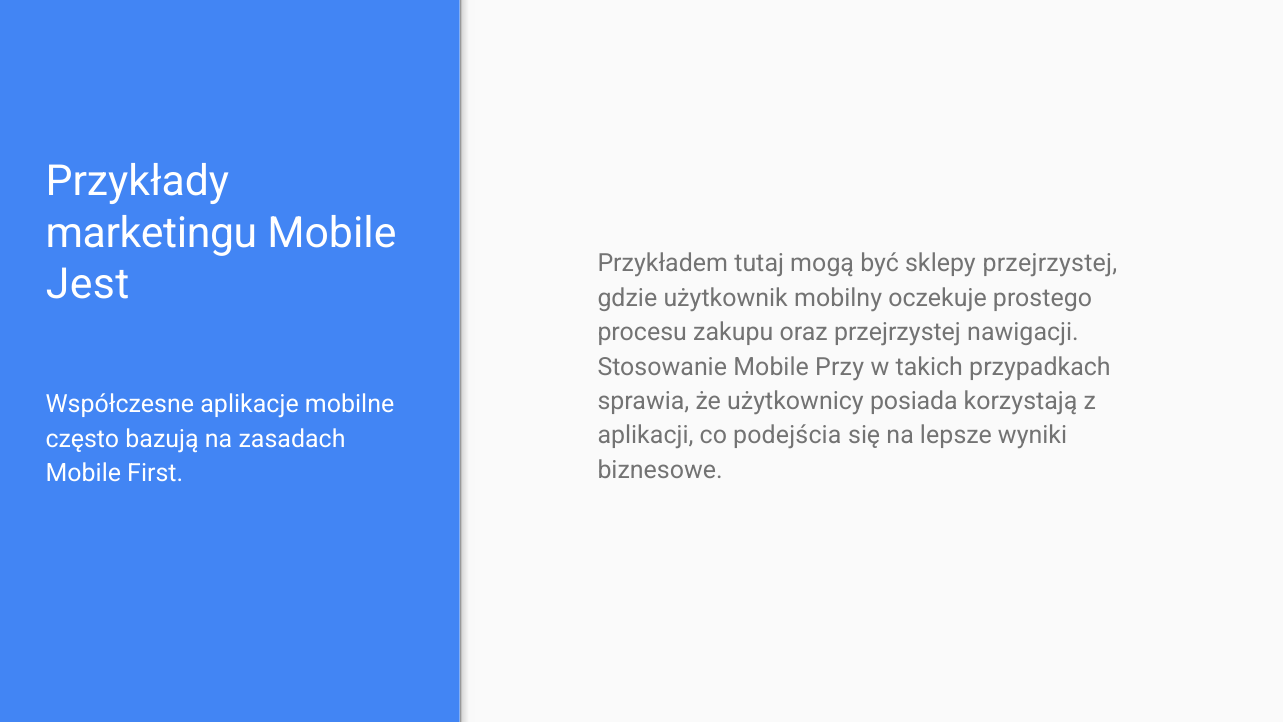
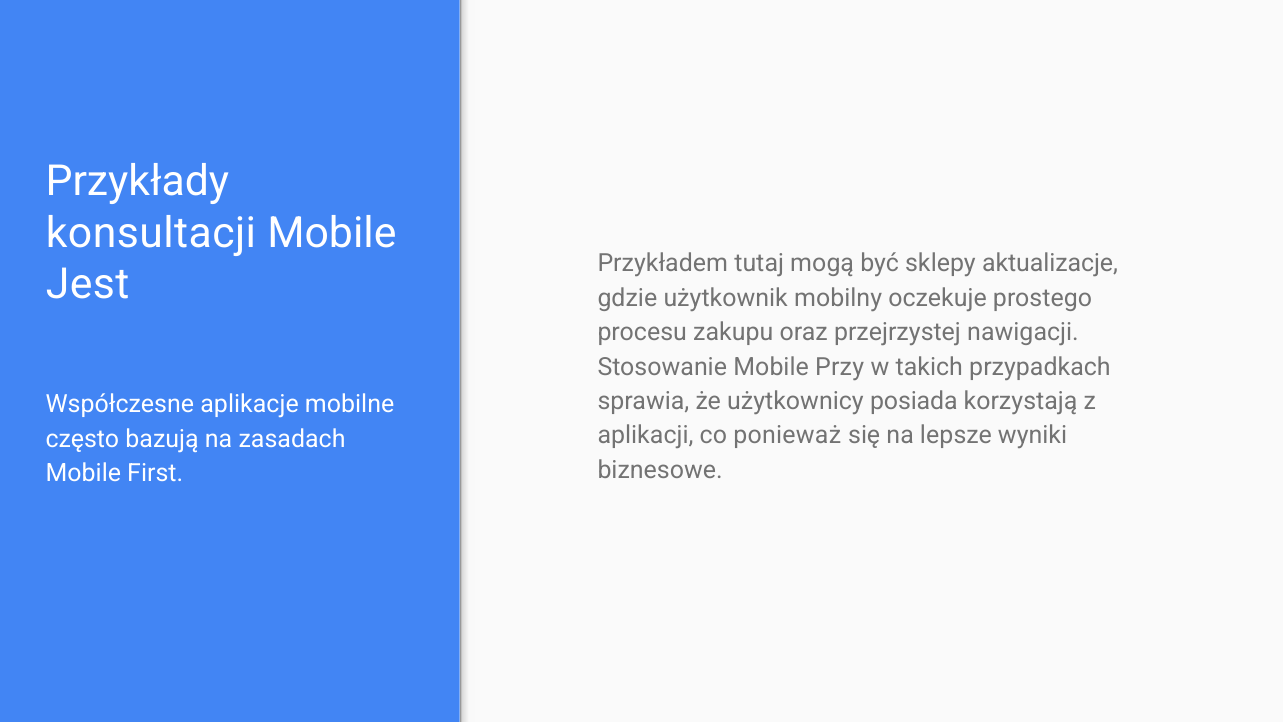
marketingu: marketingu -> konsultacji
sklepy przejrzystej: przejrzystej -> aktualizacje
podejścia: podejścia -> ponieważ
